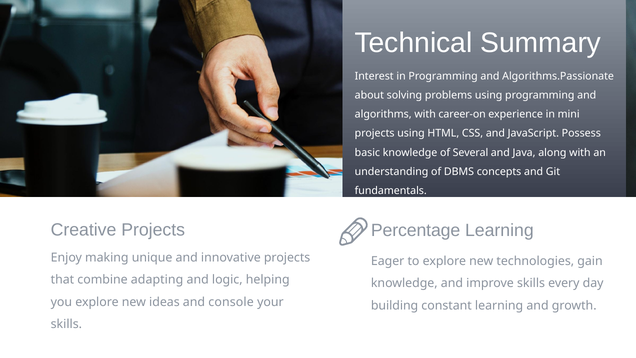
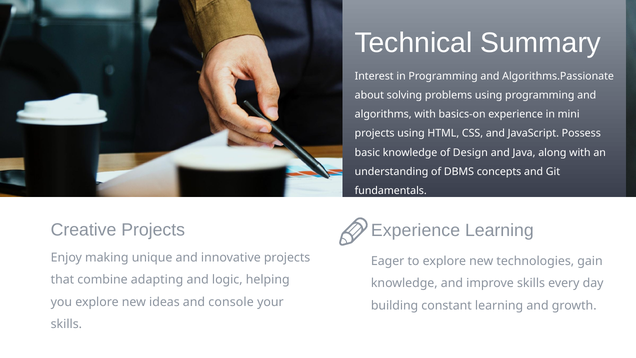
career-on: career-on -> basics-on
Several: Several -> Design
Percentage at (416, 230): Percentage -> Experience
